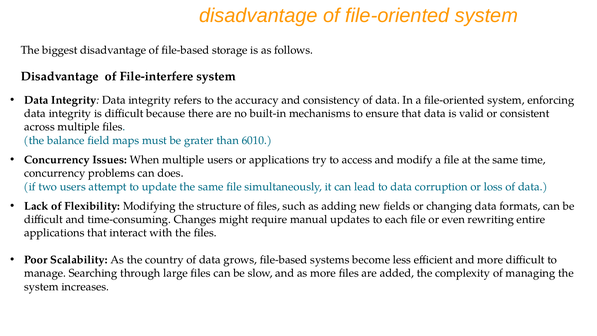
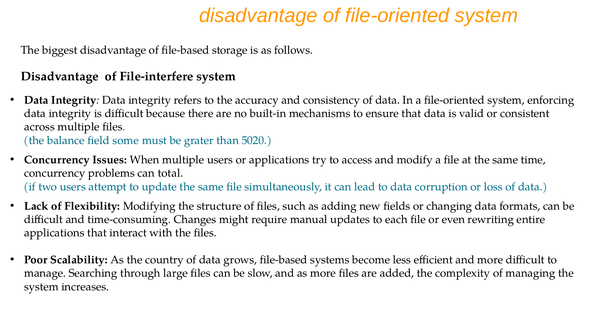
maps: maps -> some
6010: 6010 -> 5020
does: does -> total
